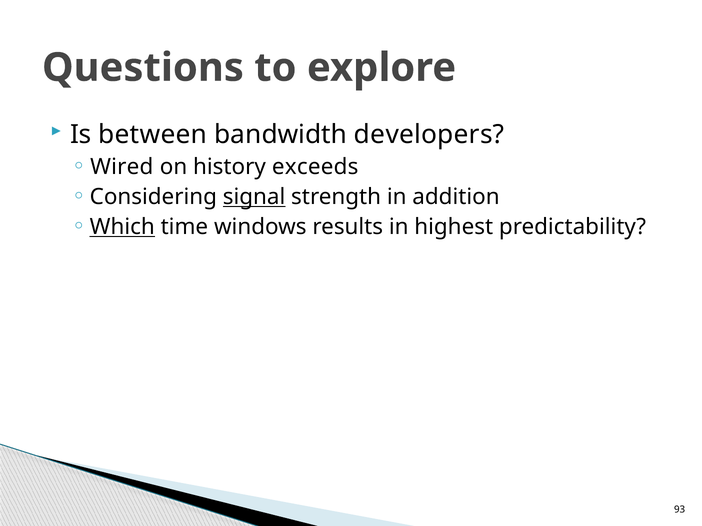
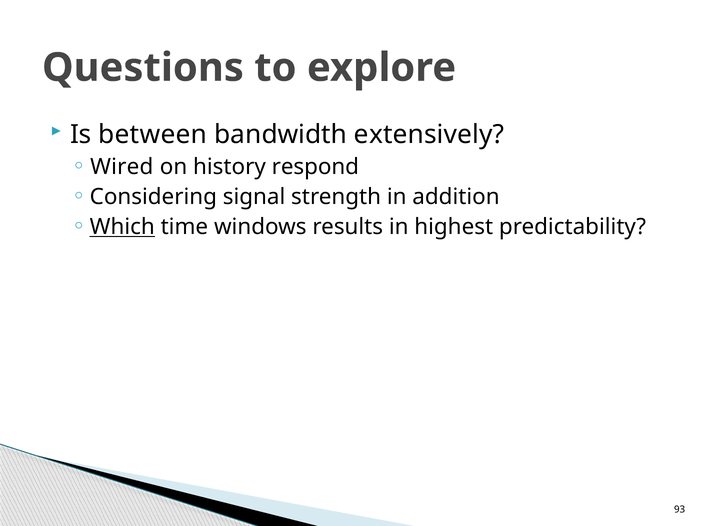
developers: developers -> extensively
exceeds: exceeds -> respond
signal underline: present -> none
